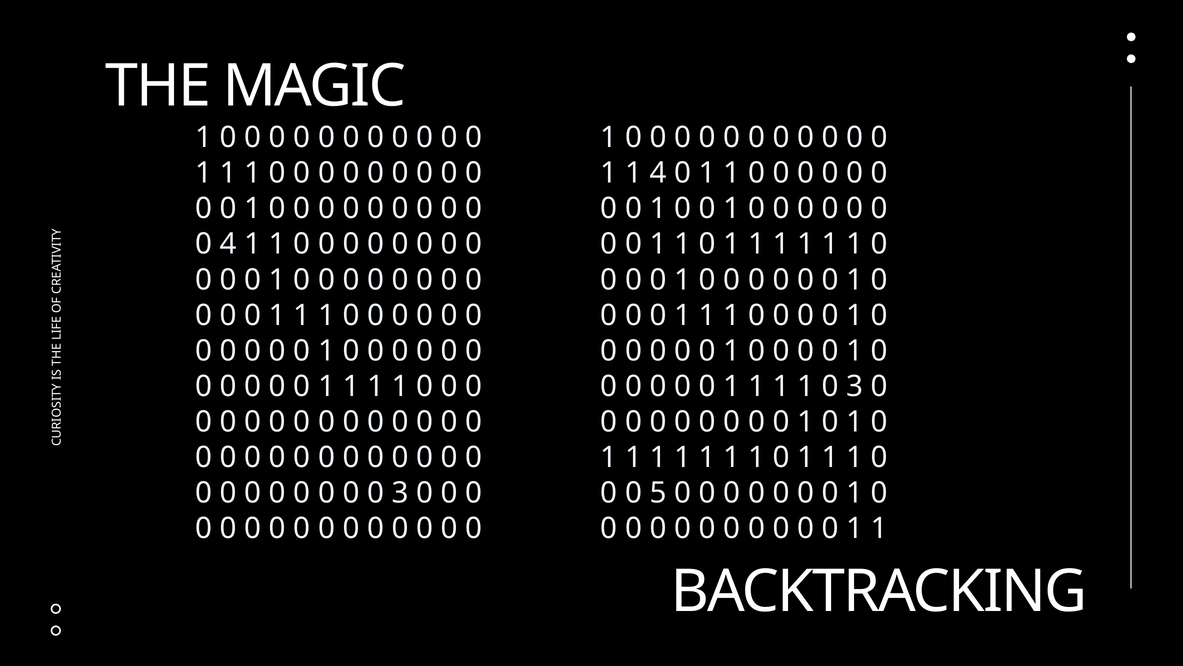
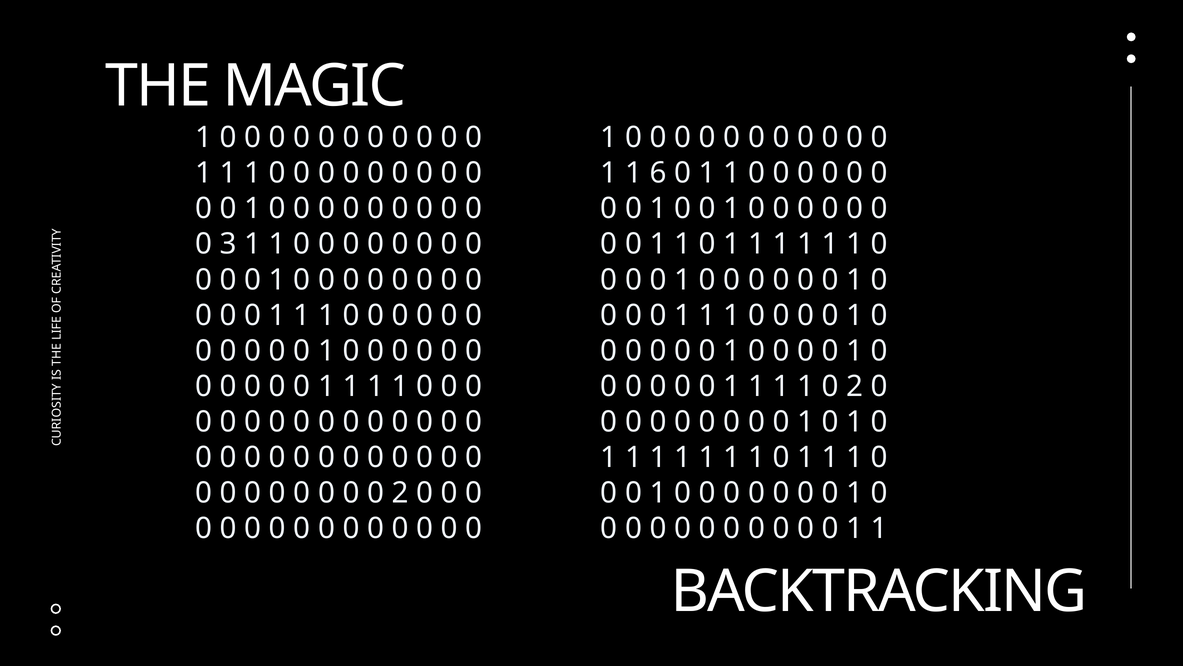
1 4: 4 -> 6
0 4: 4 -> 3
1 0 3: 3 -> 2
0 0 3: 3 -> 2
5 at (658, 492): 5 -> 1
